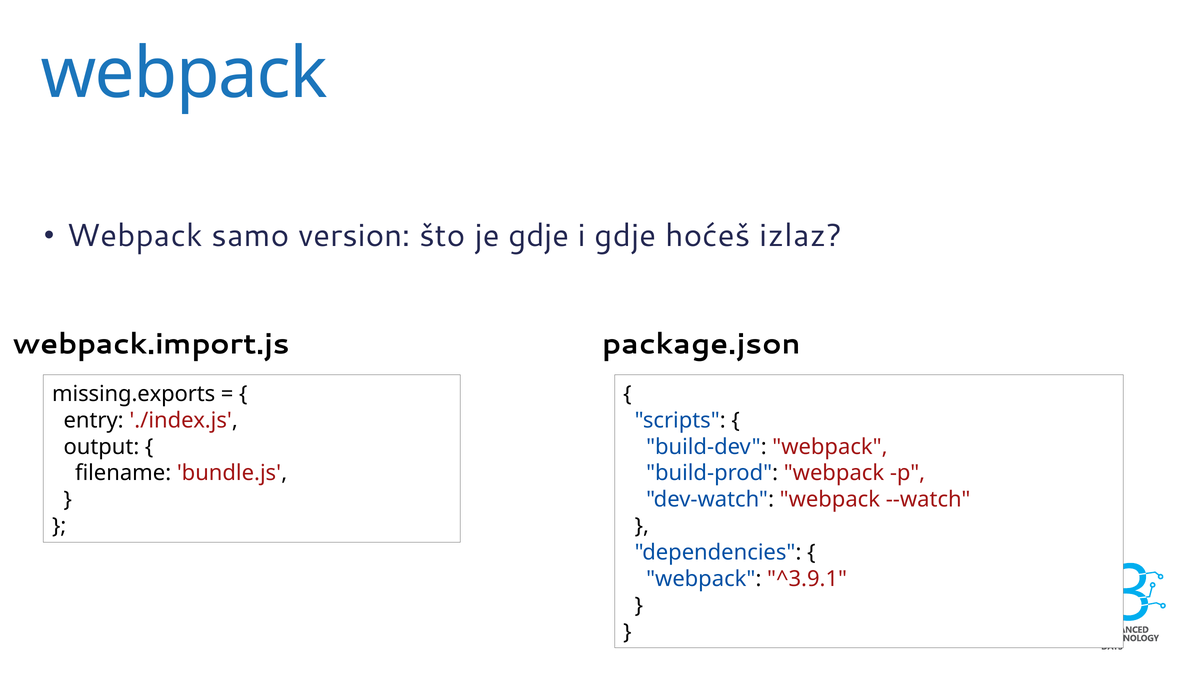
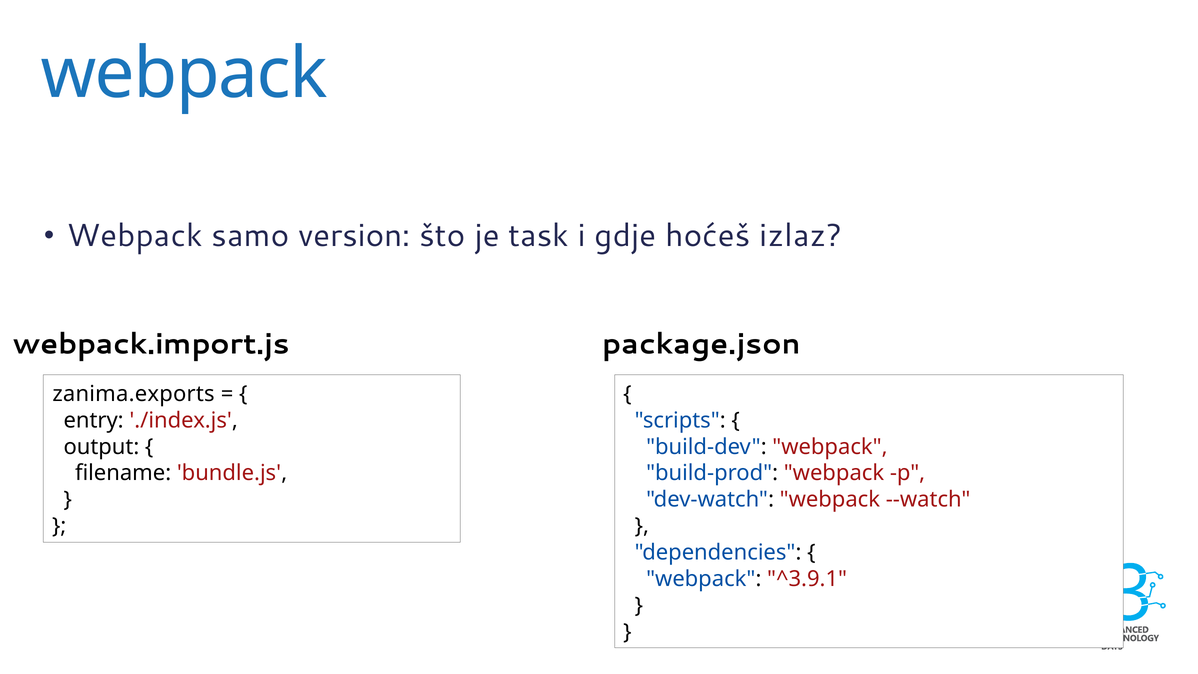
je gdje: gdje -> task
missing.exports: missing.exports -> zanima.exports
